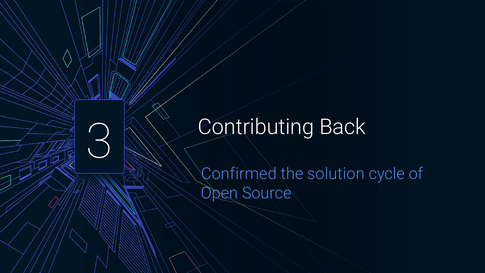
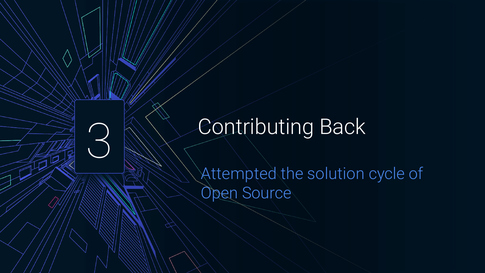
Confirmed: Confirmed -> Attempted
